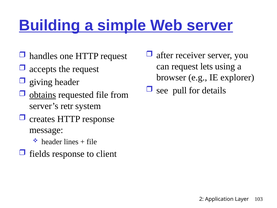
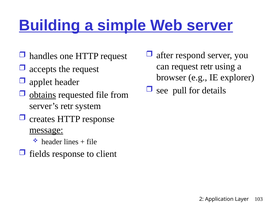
receiver: receiver -> respond
request lets: lets -> retr
giving: giving -> applet
message underline: none -> present
